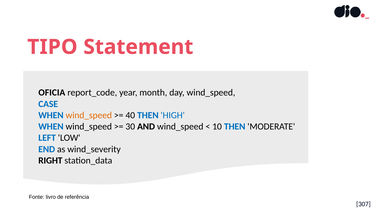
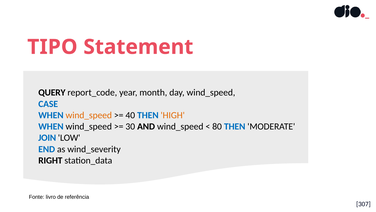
OFICIA: OFICIA -> QUERY
HIGH colour: blue -> orange
10: 10 -> 80
LEFT: LEFT -> JOIN
